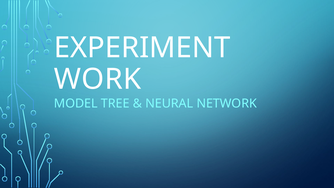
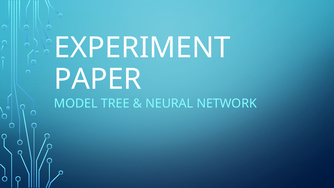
WORK: WORK -> PAPER
